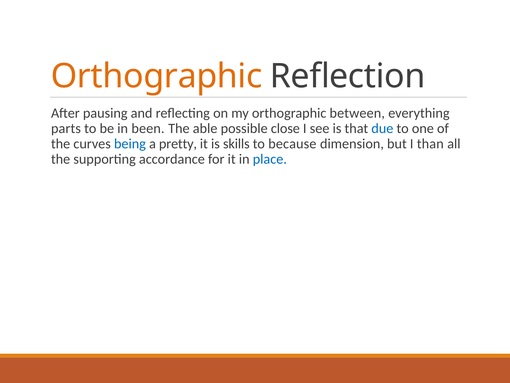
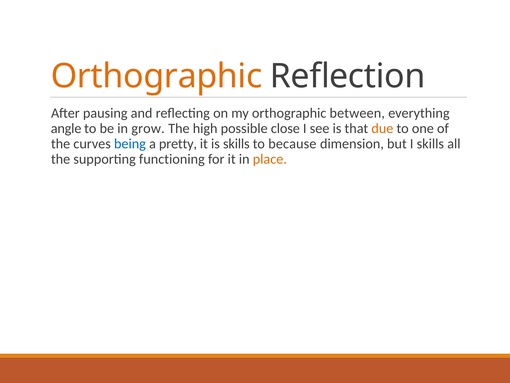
parts: parts -> angle
been: been -> grow
able: able -> high
due colour: blue -> orange
I than: than -> skills
accordance: accordance -> functioning
place colour: blue -> orange
